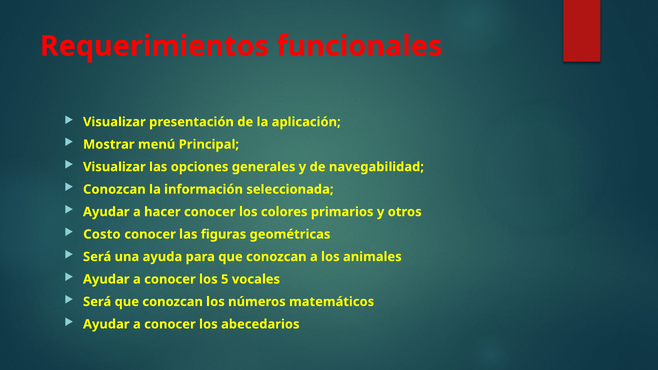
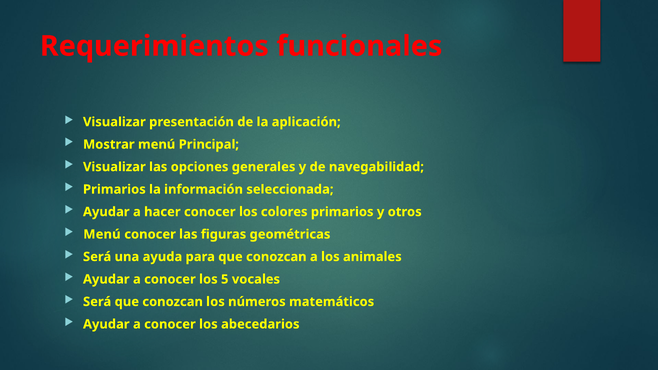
Conozcan at (114, 189): Conozcan -> Primarios
Costo at (102, 234): Costo -> Menú
